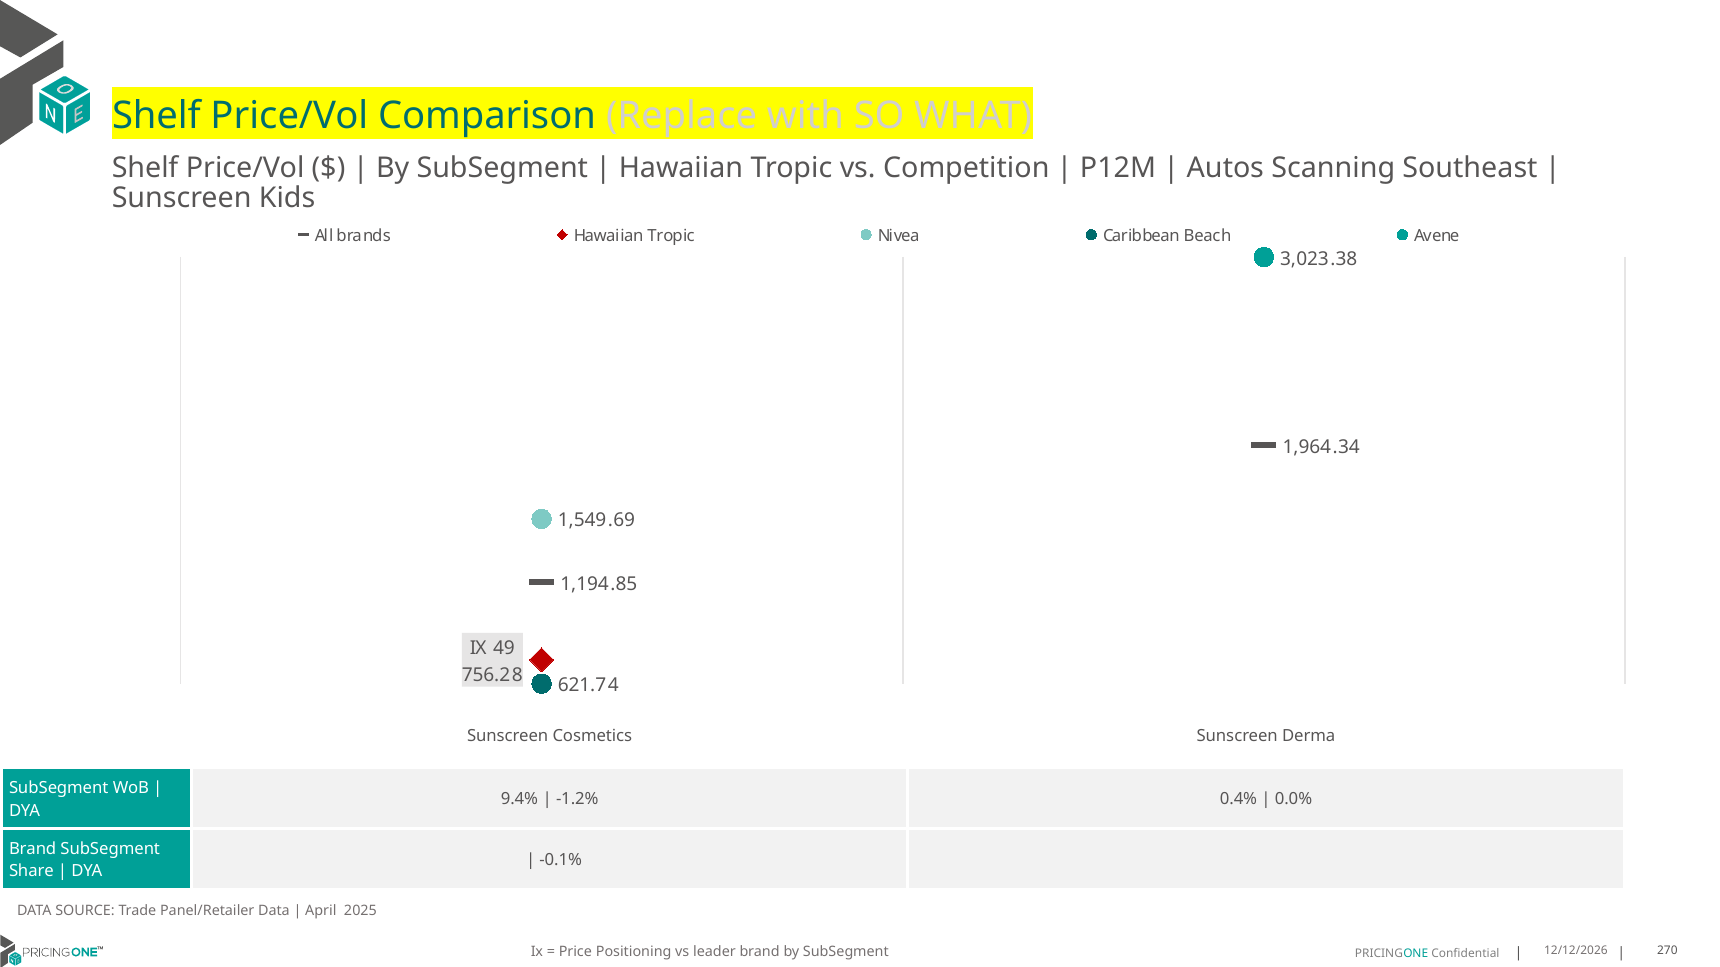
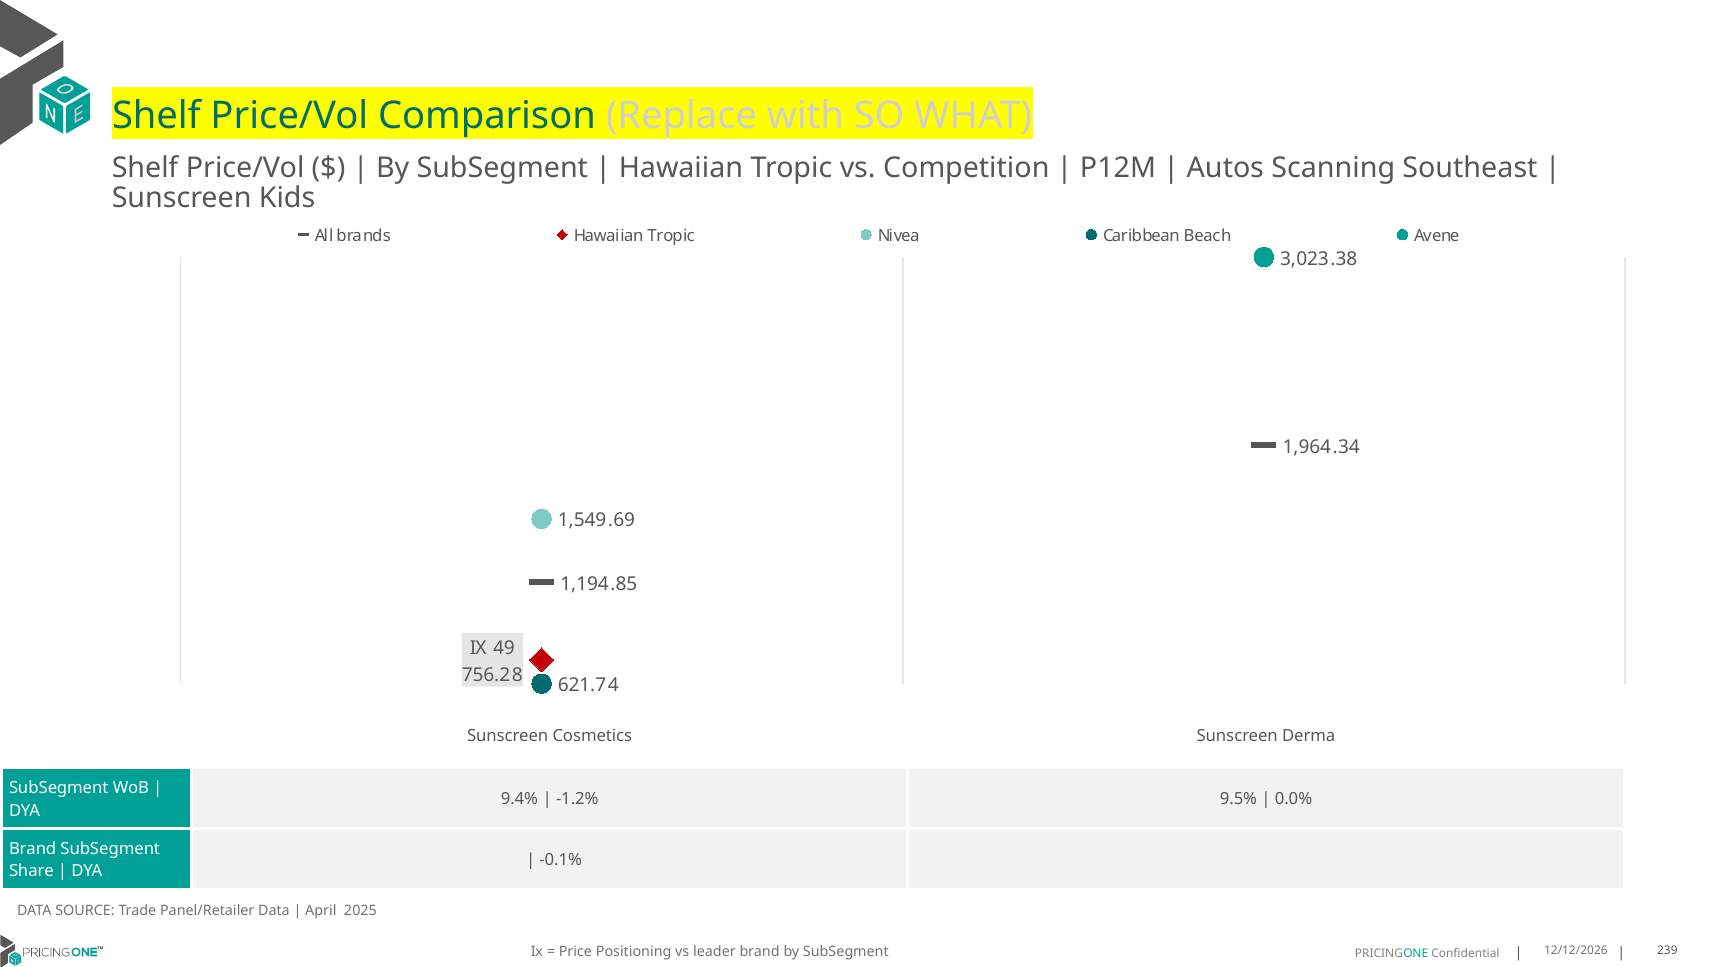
0.4%: 0.4% -> 9.5%
270: 270 -> 239
